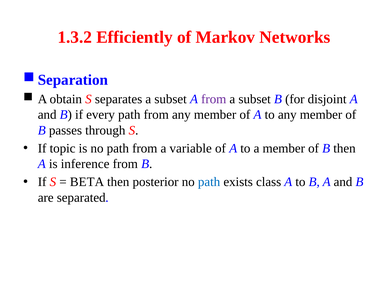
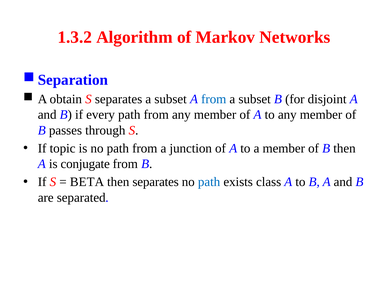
Efficiently: Efficiently -> Algorithm
from at (214, 99) colour: purple -> blue
variable: variable -> junction
inference: inference -> conjugate
then posterior: posterior -> separates
